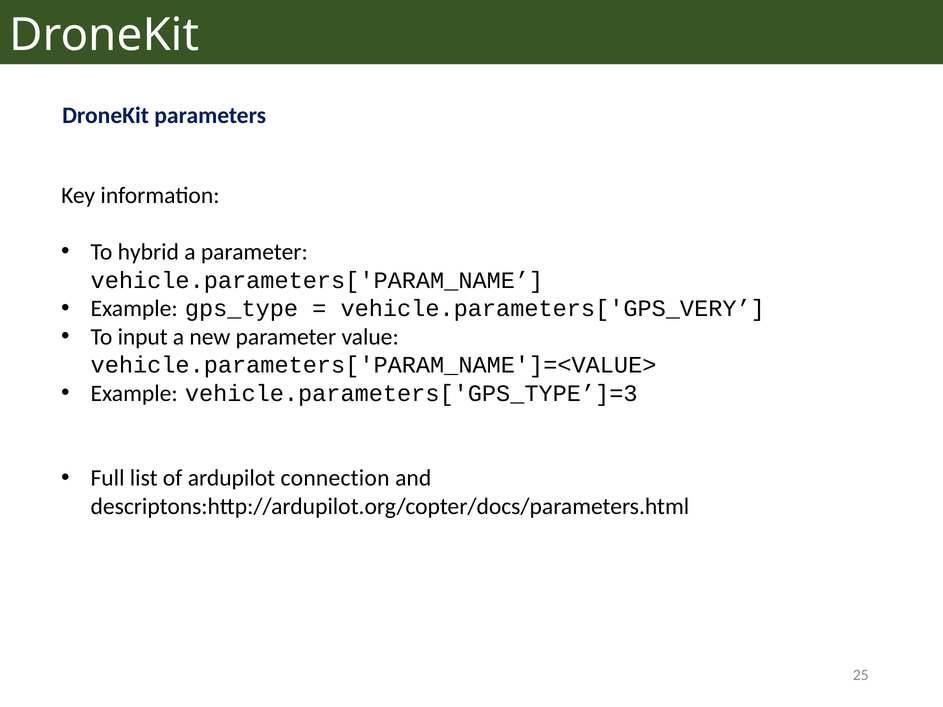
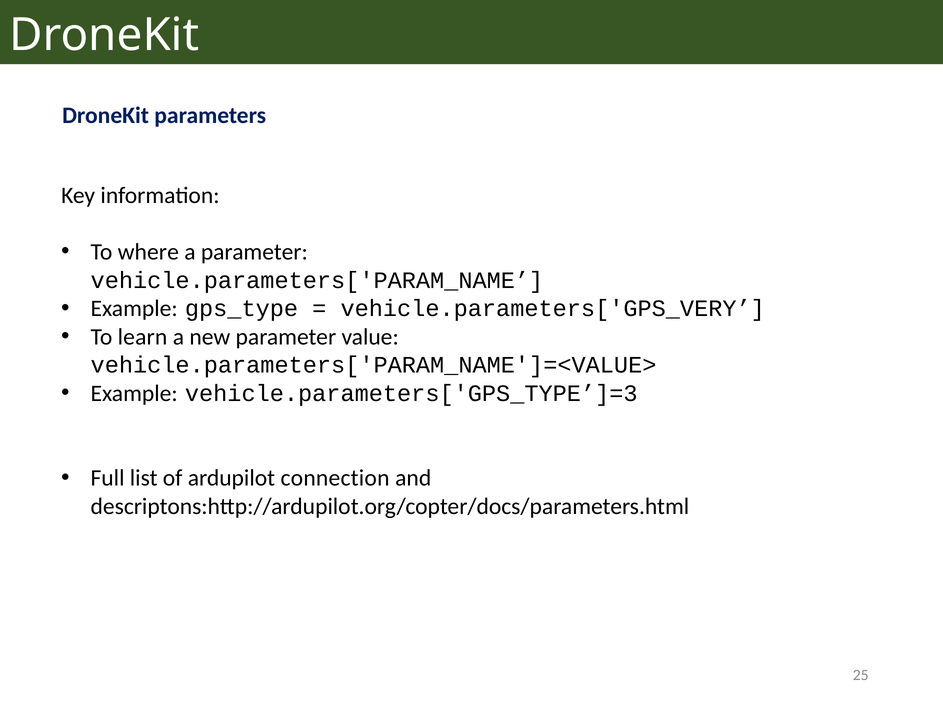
hybrid: hybrid -> where
input: input -> learn
